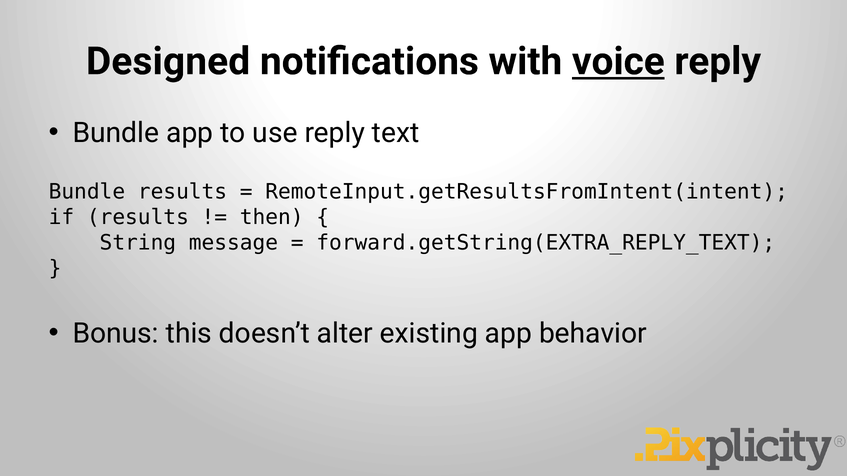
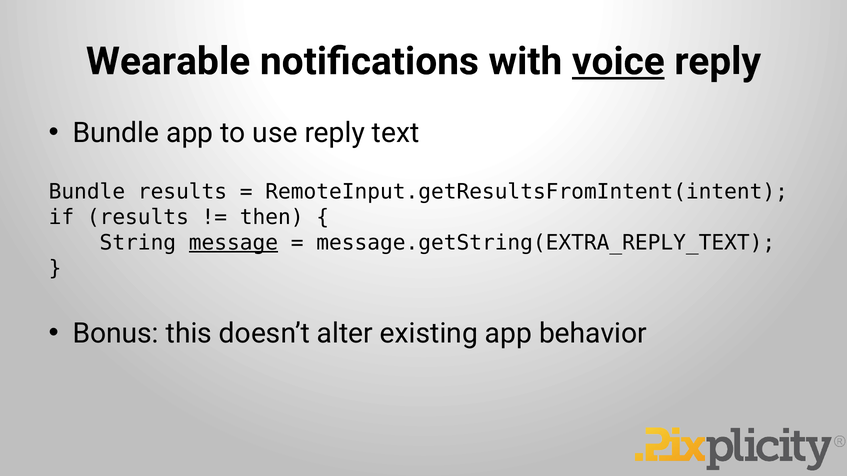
Designed: Designed -> Wearable
message underline: none -> present
forward.getString(EXTRA_REPLY_TEXT: forward.getString(EXTRA_REPLY_TEXT -> message.getString(EXTRA_REPLY_TEXT
